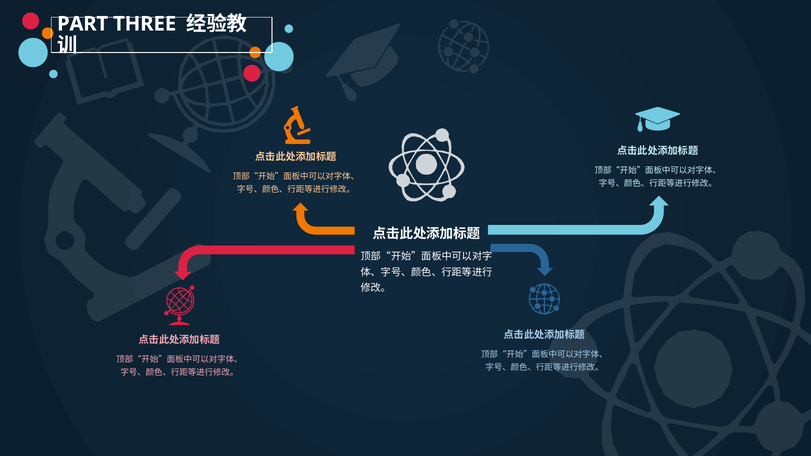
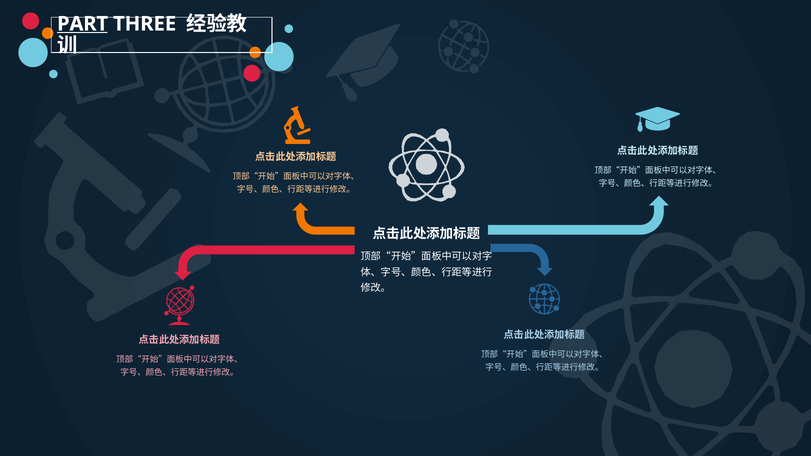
PART underline: none -> present
